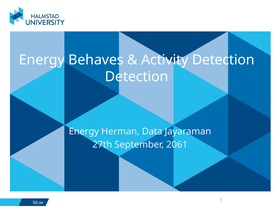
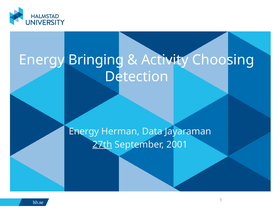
Behaves: Behaves -> Bringing
Activity Detection: Detection -> Choosing
27th underline: none -> present
2061: 2061 -> 2001
